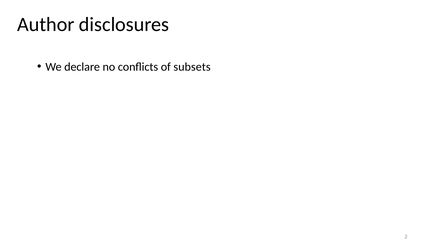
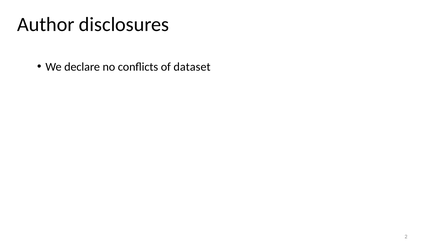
subsets: subsets -> dataset
